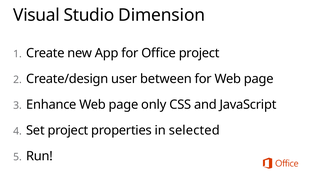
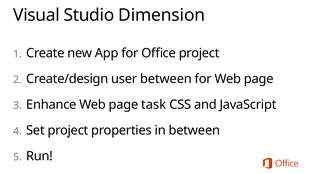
only: only -> task
in selected: selected -> between
